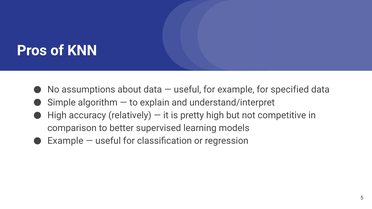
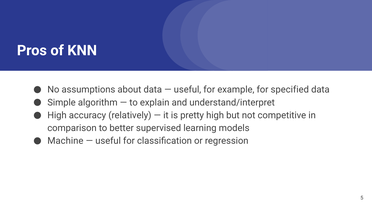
Example at (65, 141): Example -> Machine
